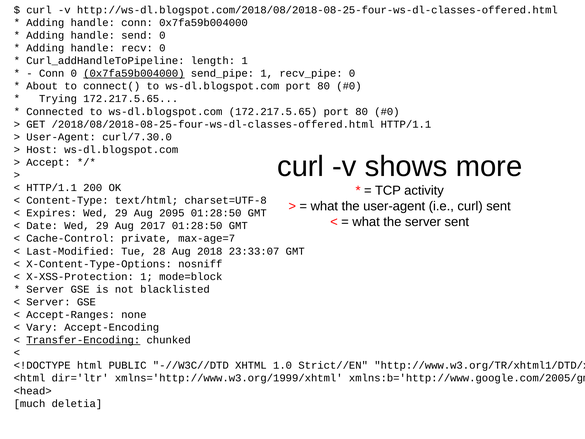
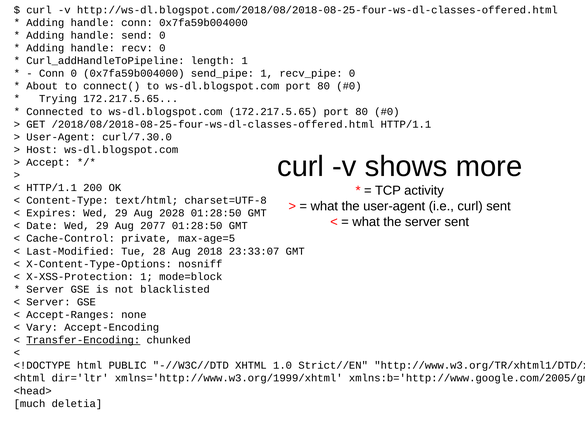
0x7fa59b004000 at (134, 73) underline: present -> none
2095: 2095 -> 2028
2017: 2017 -> 2077
max-age=7: max-age=7 -> max-age=5
